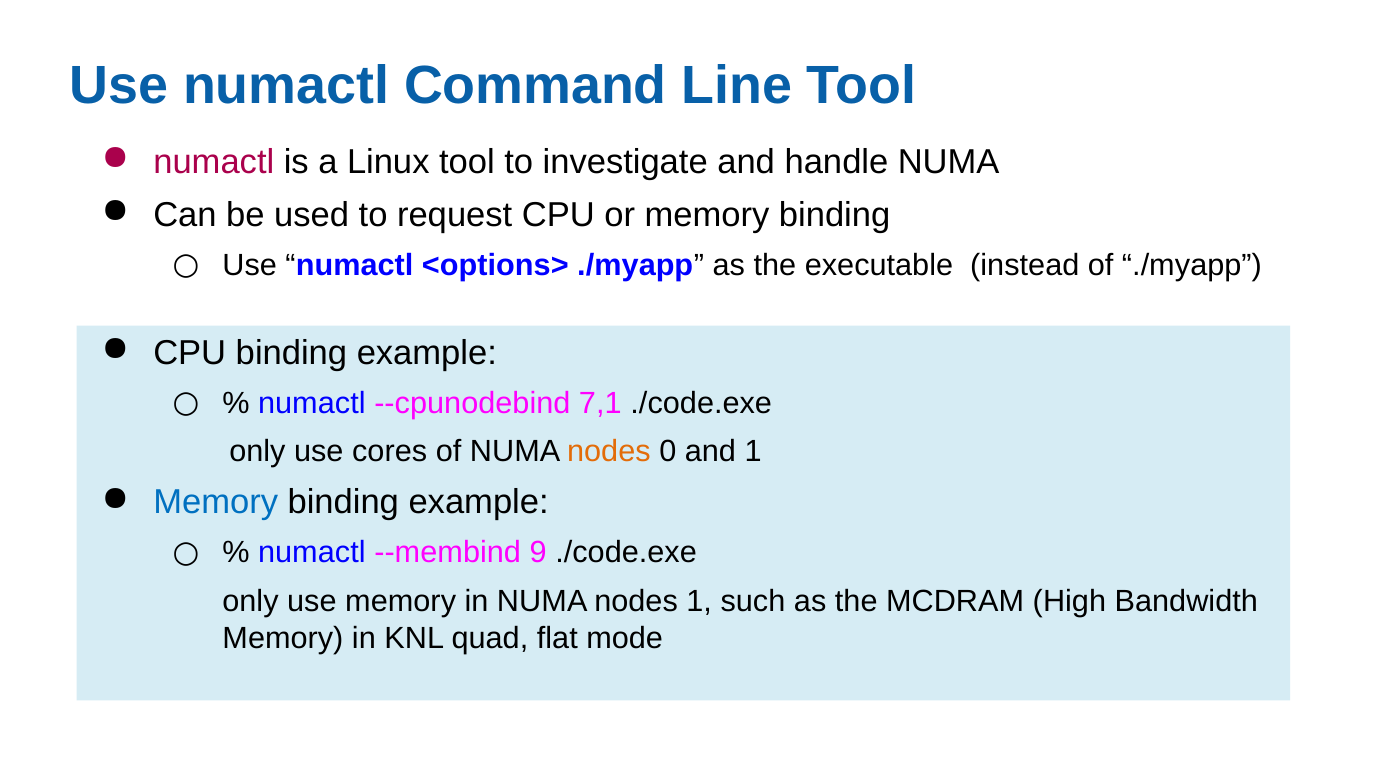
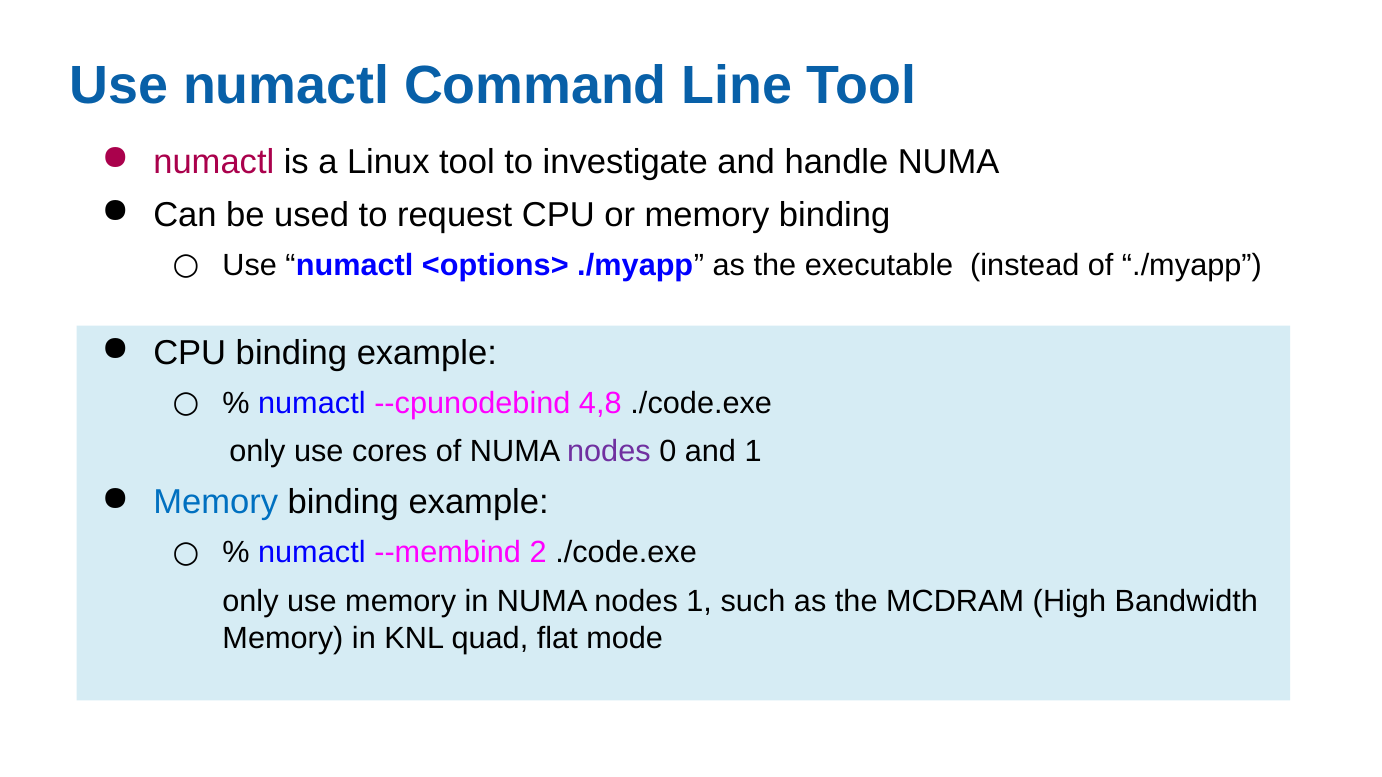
7,1: 7,1 -> 4,8
nodes at (609, 452) colour: orange -> purple
9: 9 -> 2
